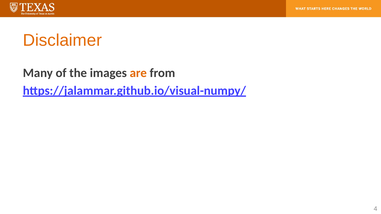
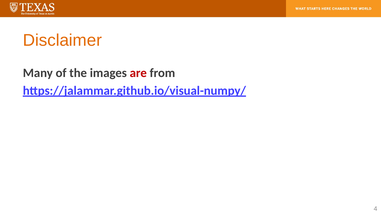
are colour: orange -> red
